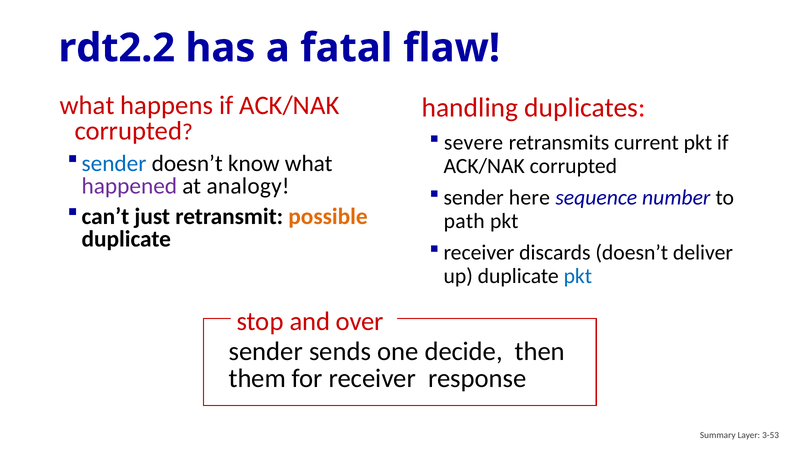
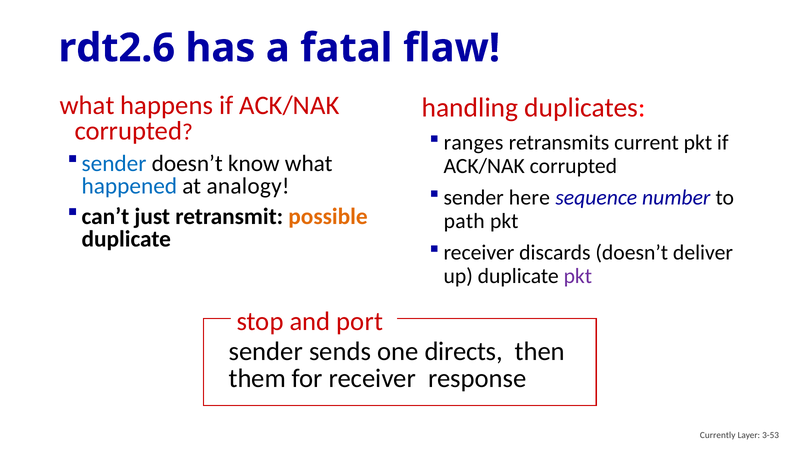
rdt2.2: rdt2.2 -> rdt2.6
severe: severe -> ranges
happened colour: purple -> blue
pkt at (578, 276) colour: blue -> purple
over: over -> port
decide: decide -> directs
Summary: Summary -> Currently
